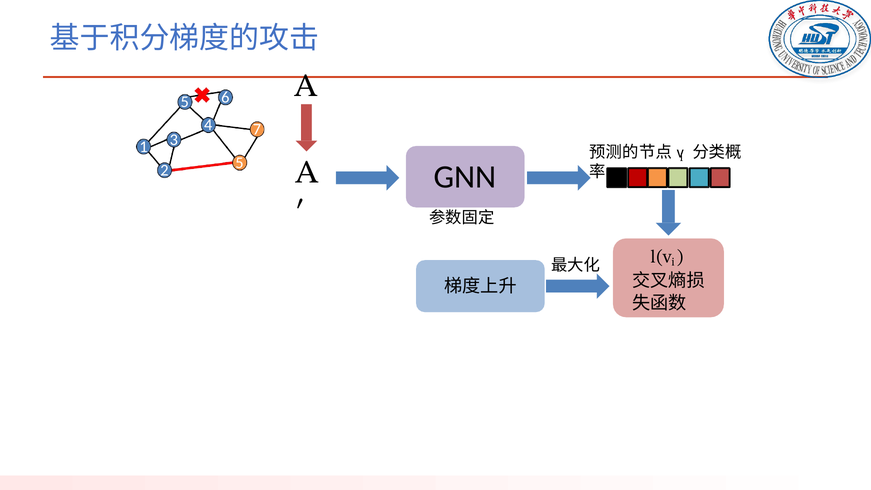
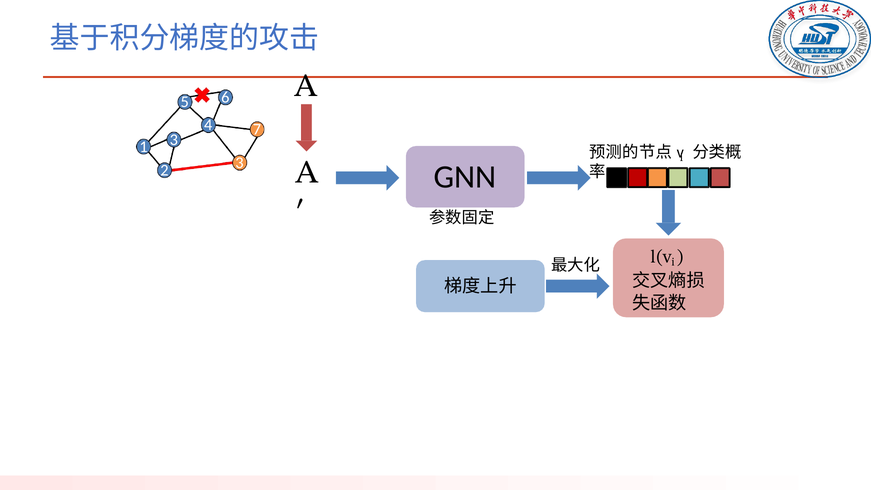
2 5: 5 -> 3
